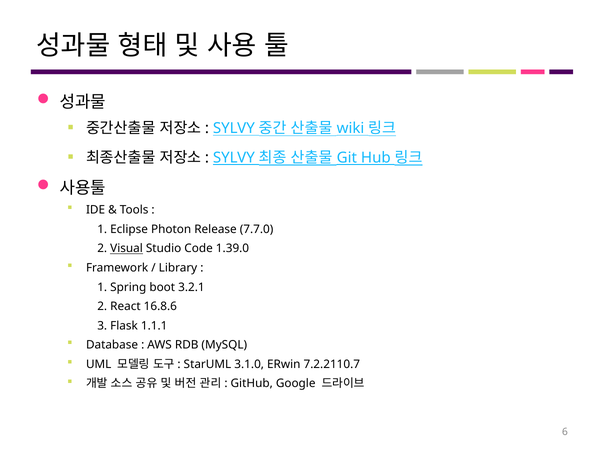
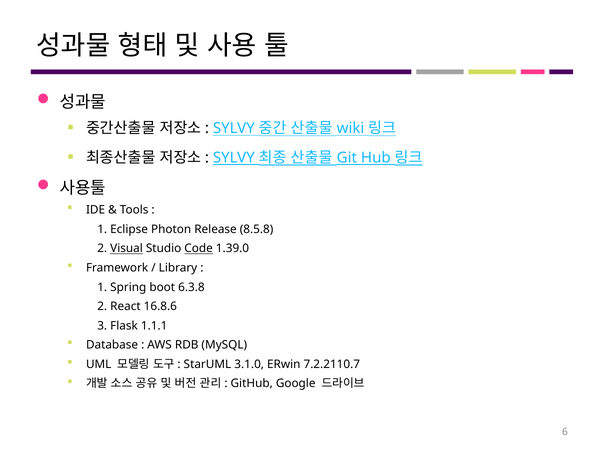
7.7.0: 7.7.0 -> 8.5.8
Code underline: none -> present
3.2.1: 3.2.1 -> 6.3.8
